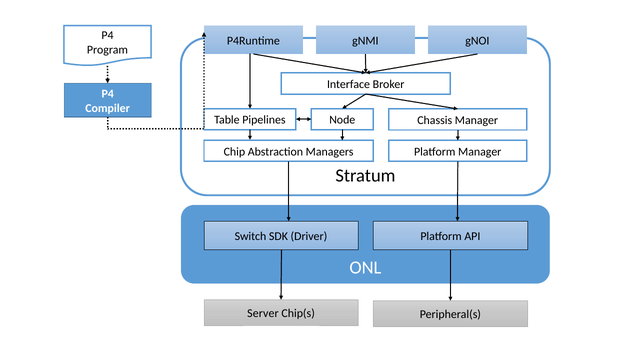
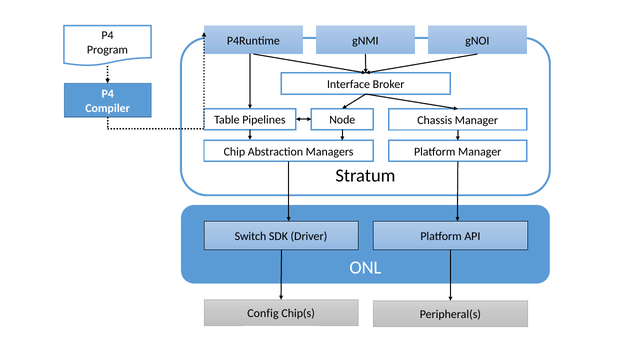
Server: Server -> Config
